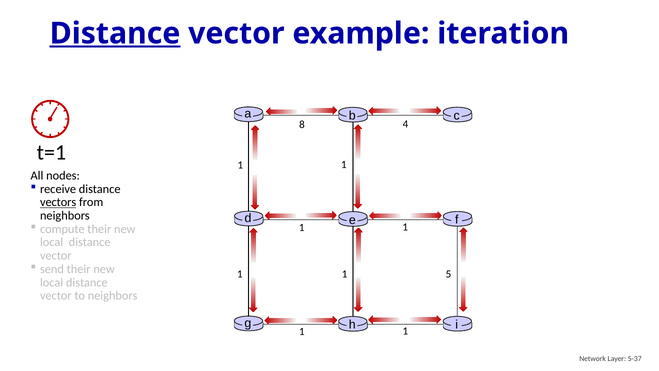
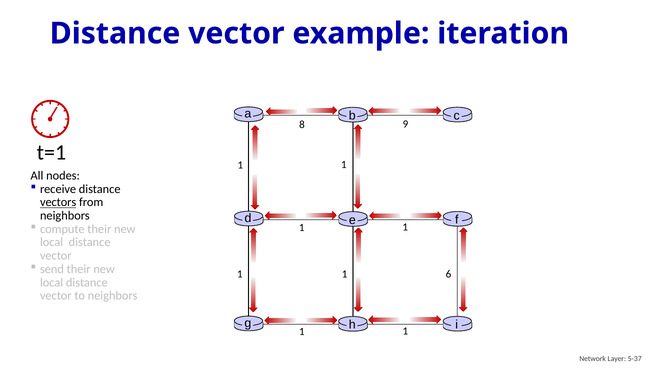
Distance at (115, 33) underline: present -> none
4: 4 -> 9
5: 5 -> 6
